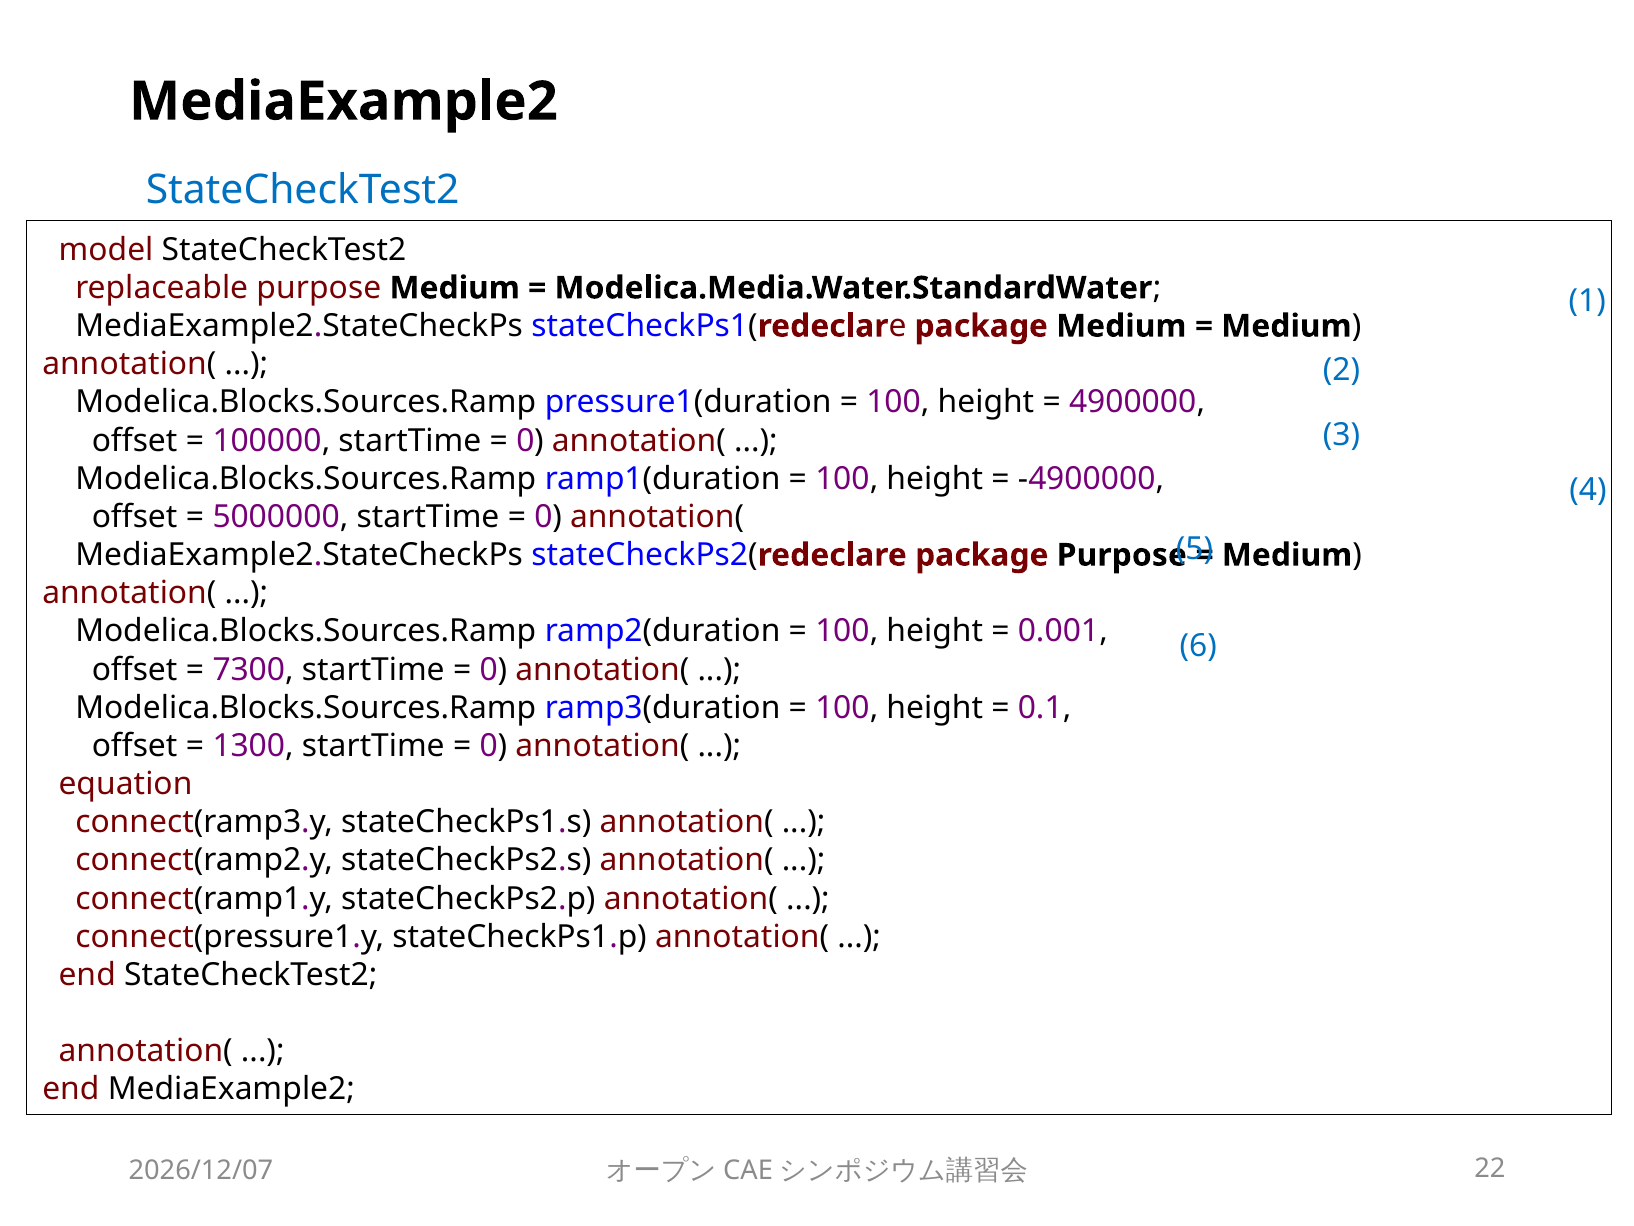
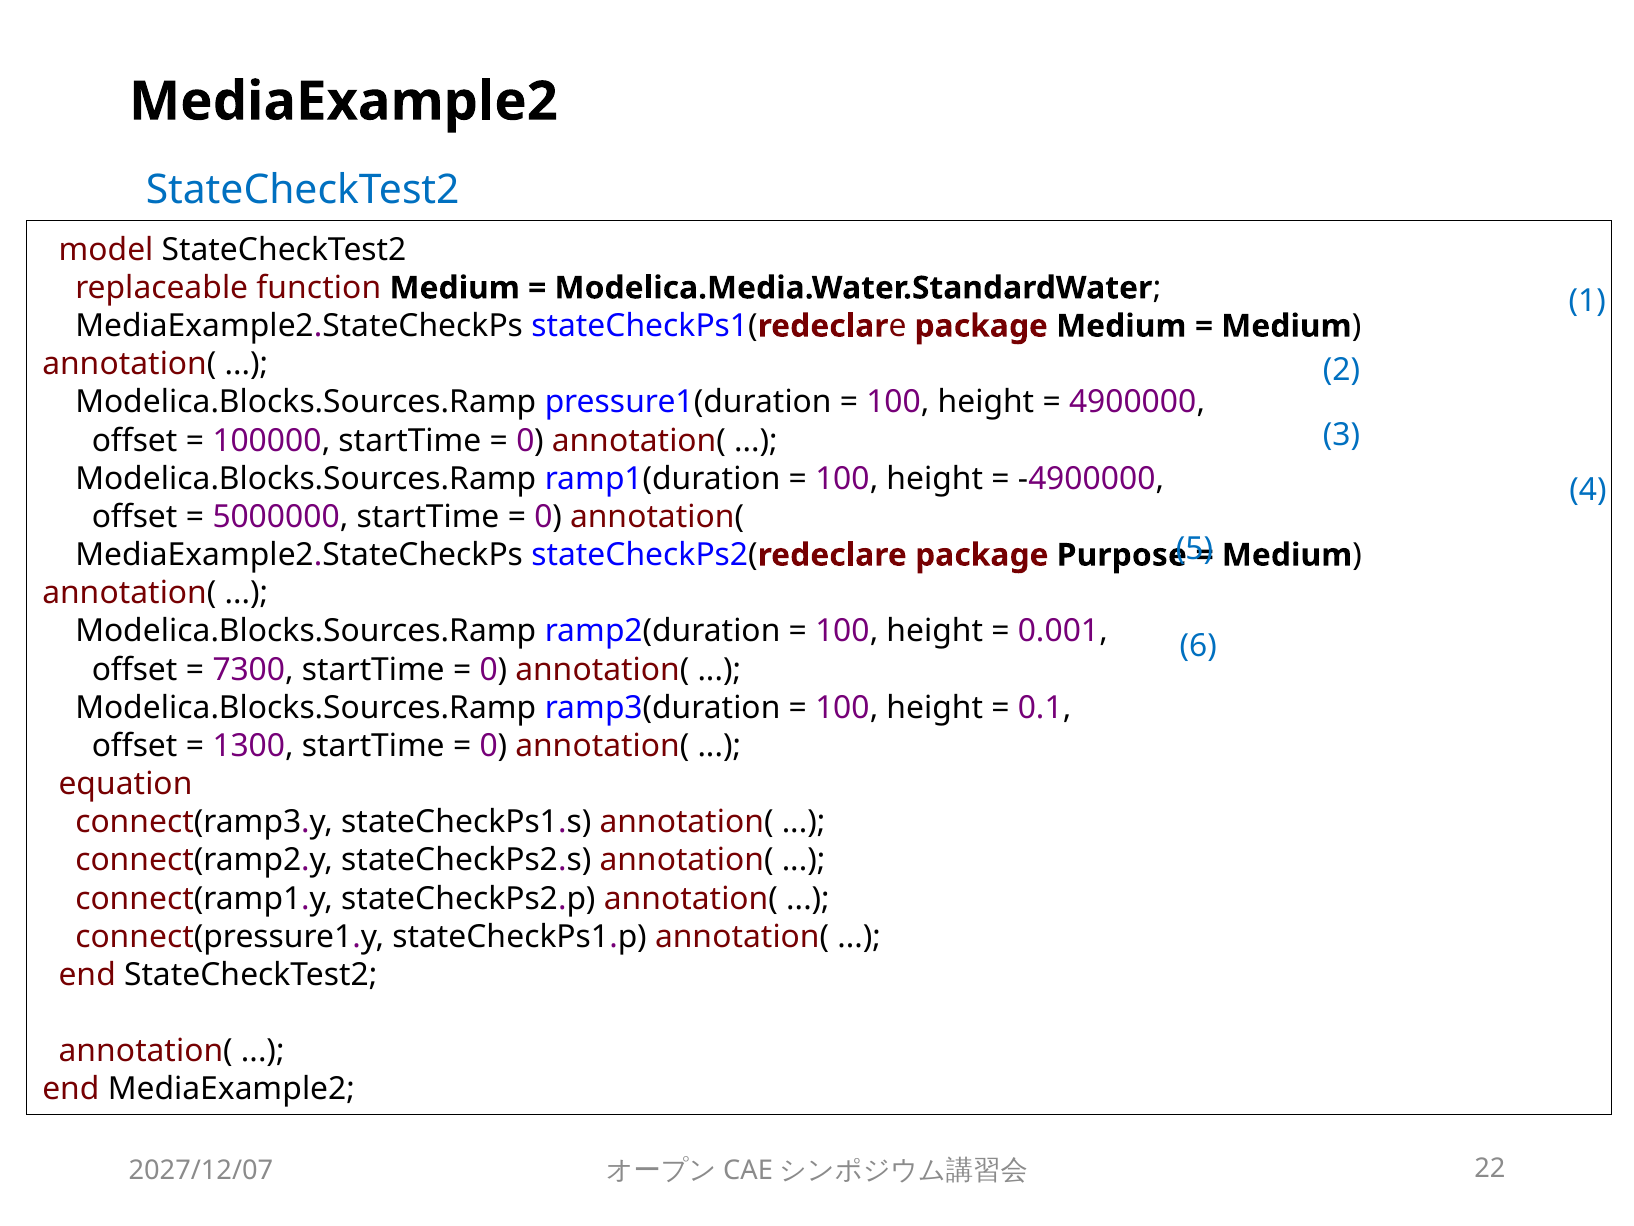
replaceable purpose: purpose -> function
2026/12/07: 2026/12/07 -> 2027/12/07
